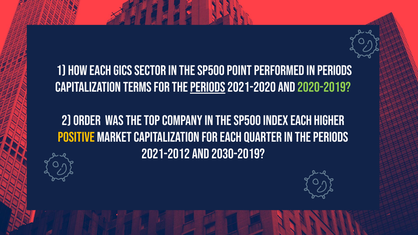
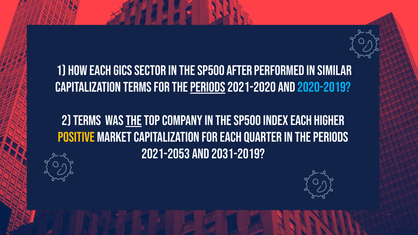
point: point -> after
in periods: periods -> similar
2020-2019 colour: light green -> light blue
2 ORDER: ORDER -> TERMS
THE at (134, 121) underline: none -> present
2021-2012: 2021-2012 -> 2021-2053
2030-2019: 2030-2019 -> 2031-2019
